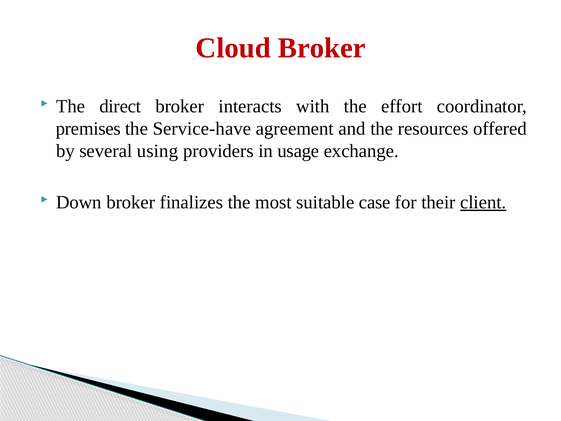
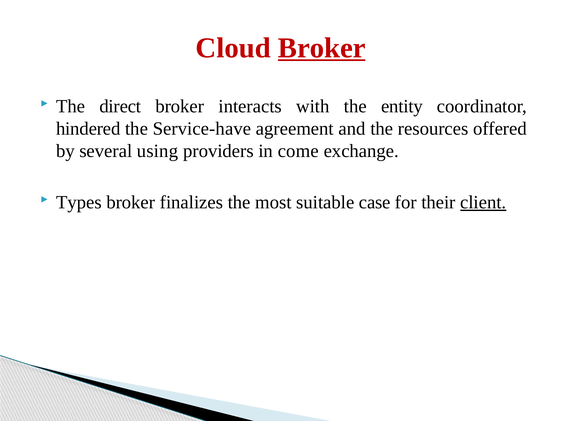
Broker at (322, 48) underline: none -> present
effort: effort -> entity
premises: premises -> hindered
usage: usage -> come
Down: Down -> Types
